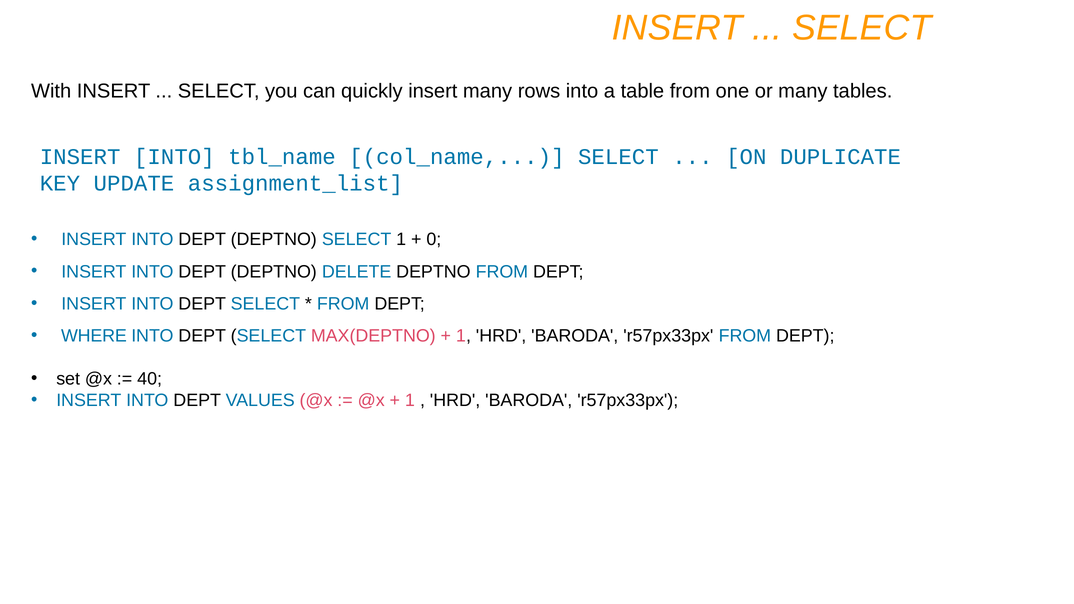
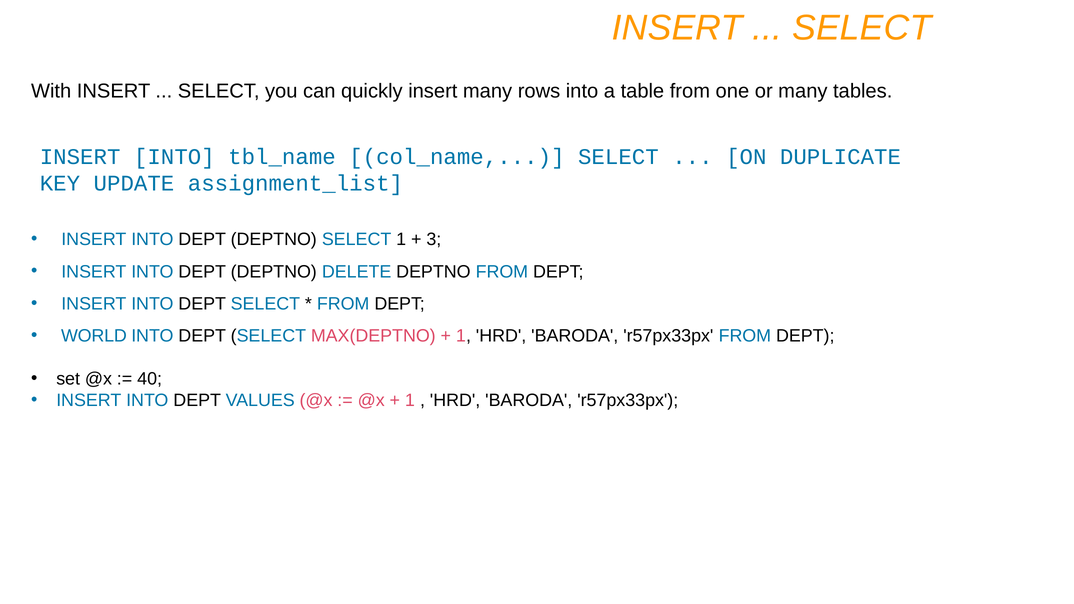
0: 0 -> 3
WHERE: WHERE -> WORLD
